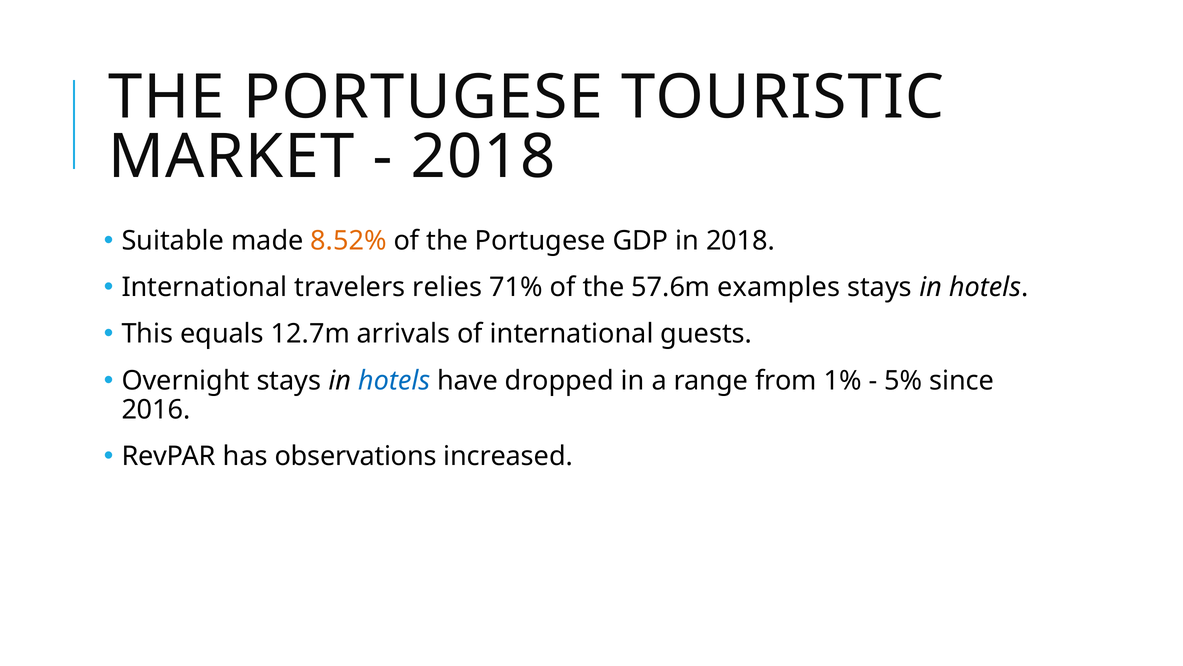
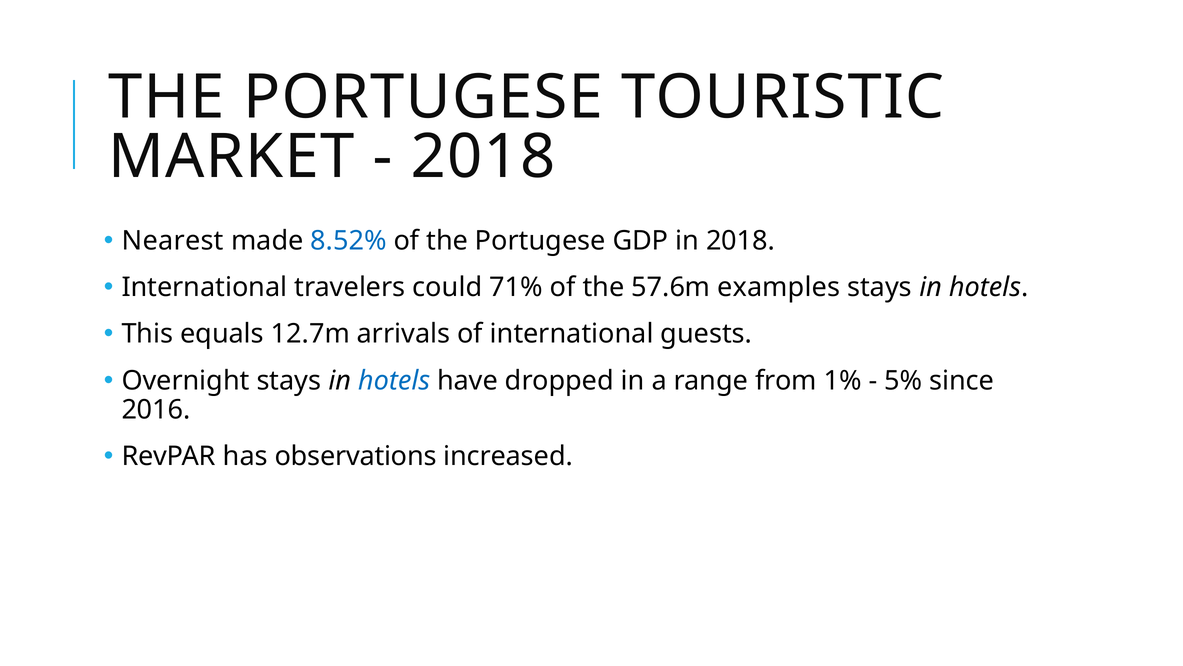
Suitable: Suitable -> Nearest
8.52% colour: orange -> blue
relies: relies -> could
